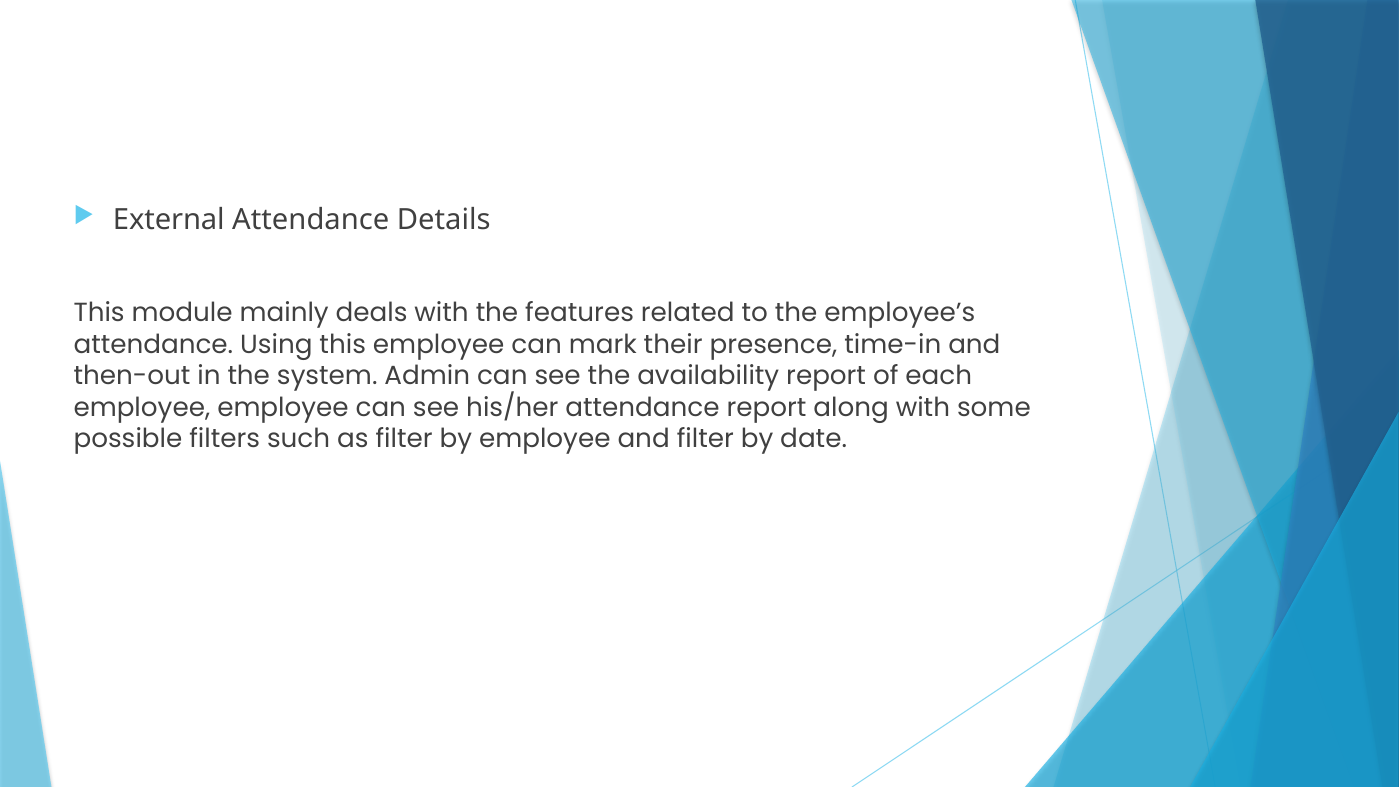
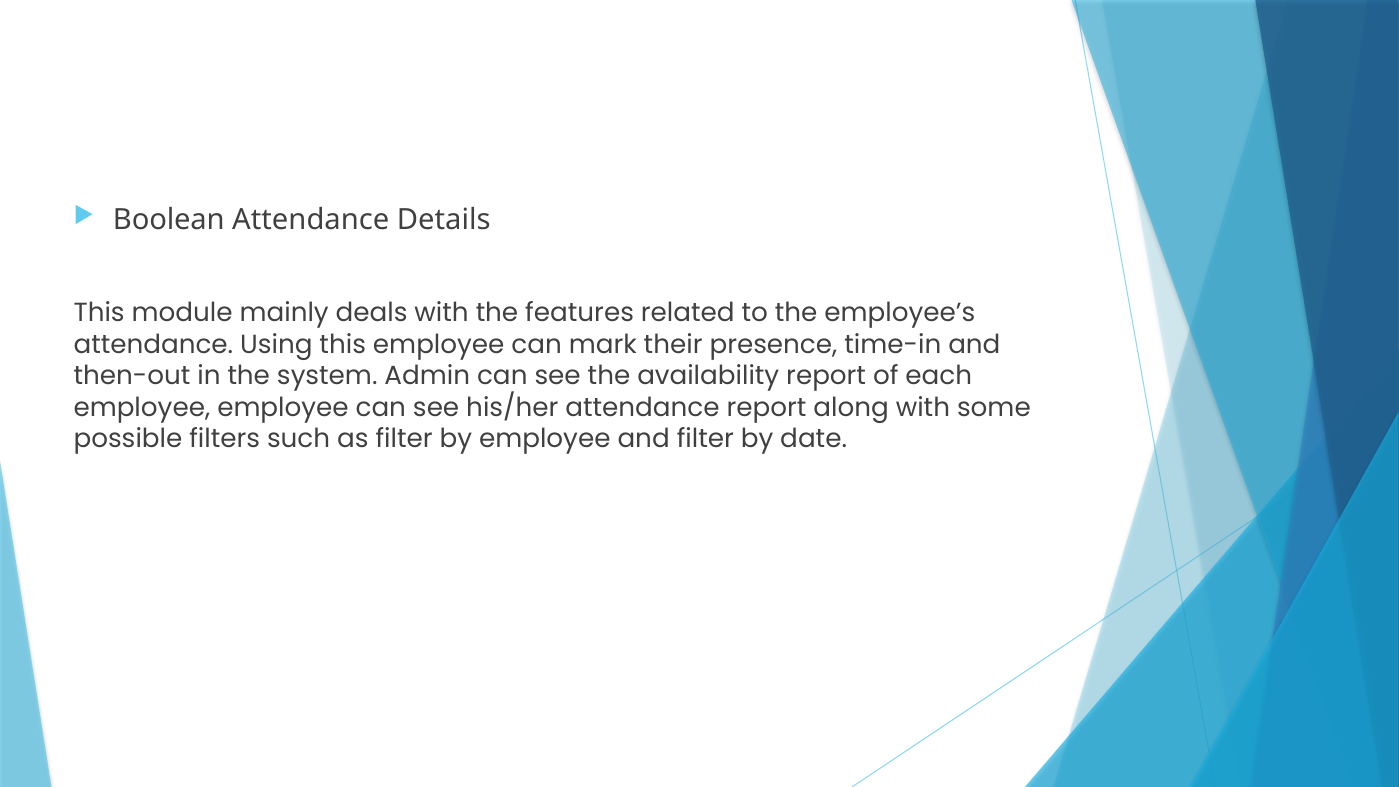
External: External -> Boolean
